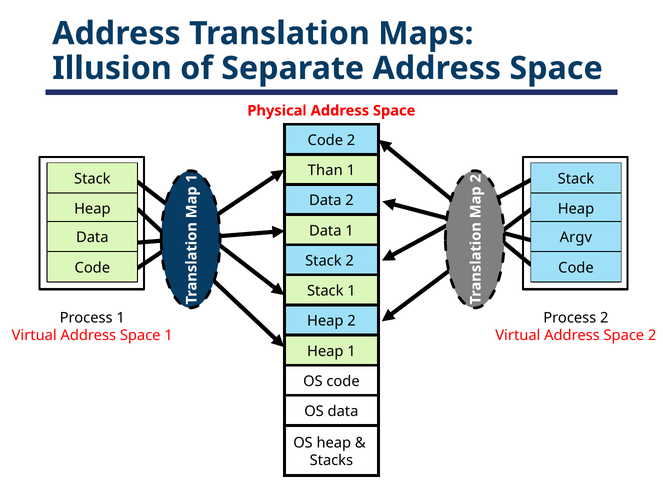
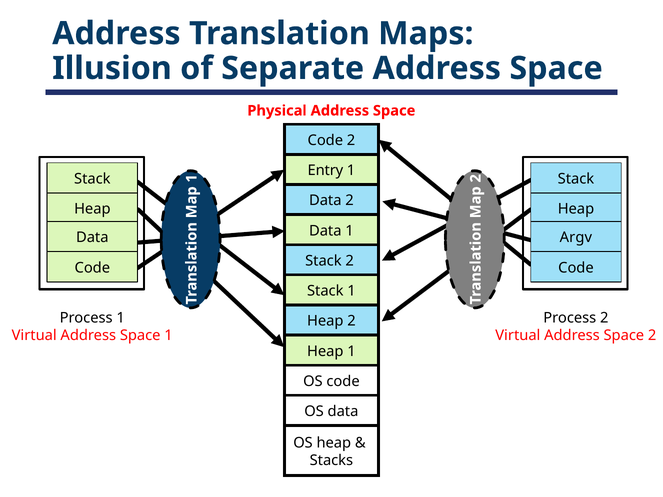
Than: Than -> Entry
